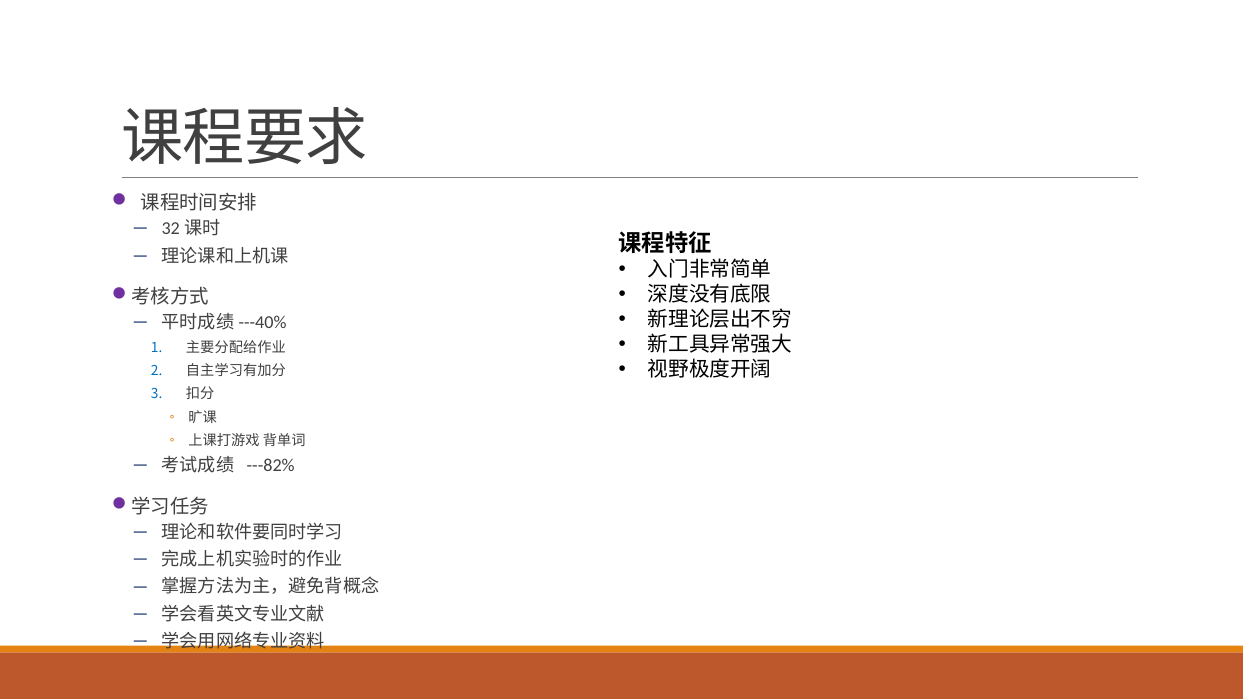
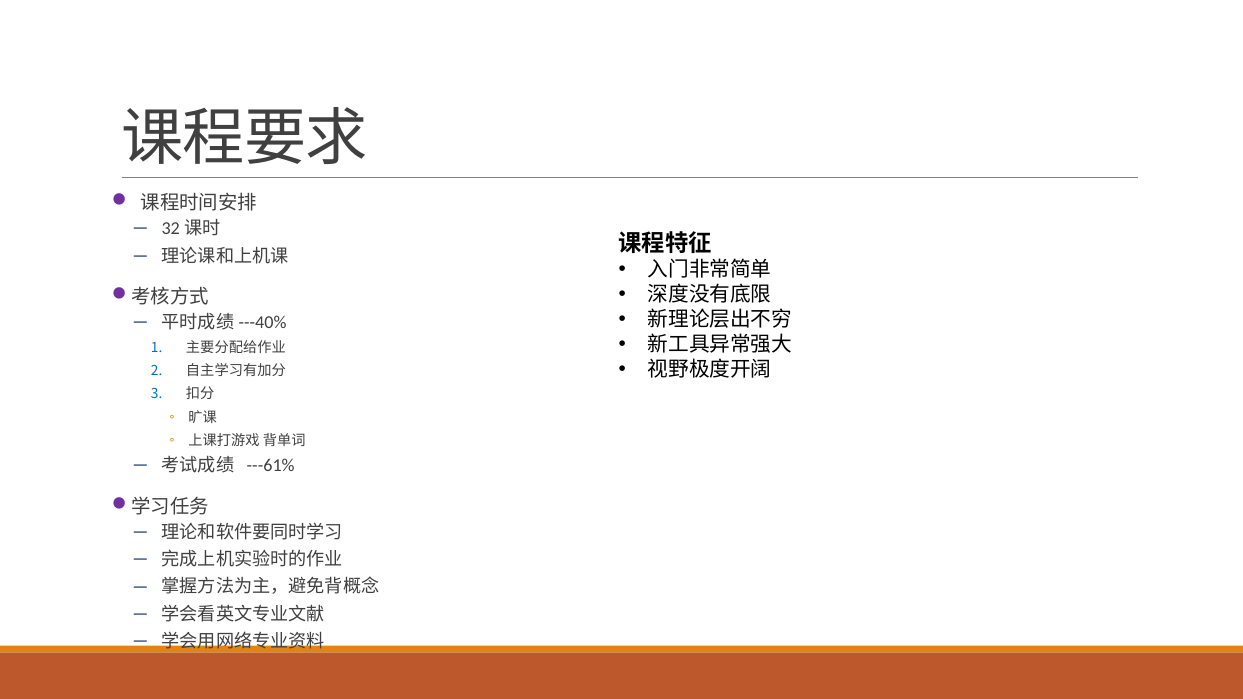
---82%: ---82% -> ---61%
